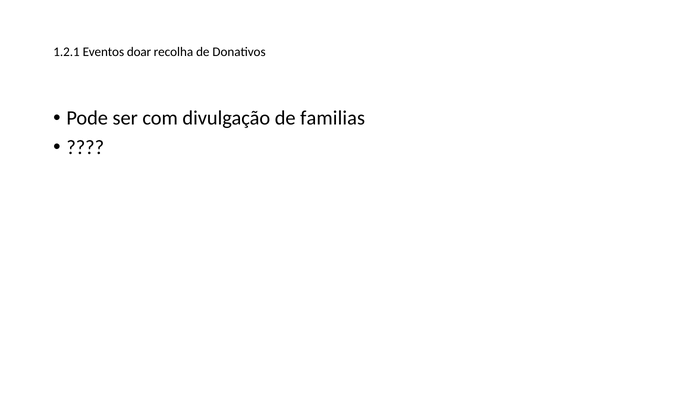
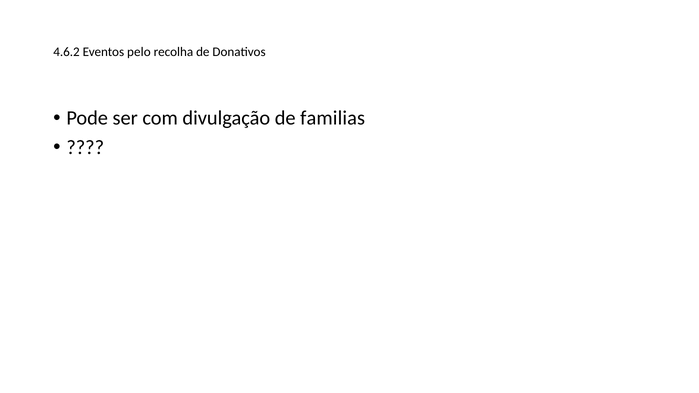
1.2.1: 1.2.1 -> 4.6.2
doar: doar -> pelo
